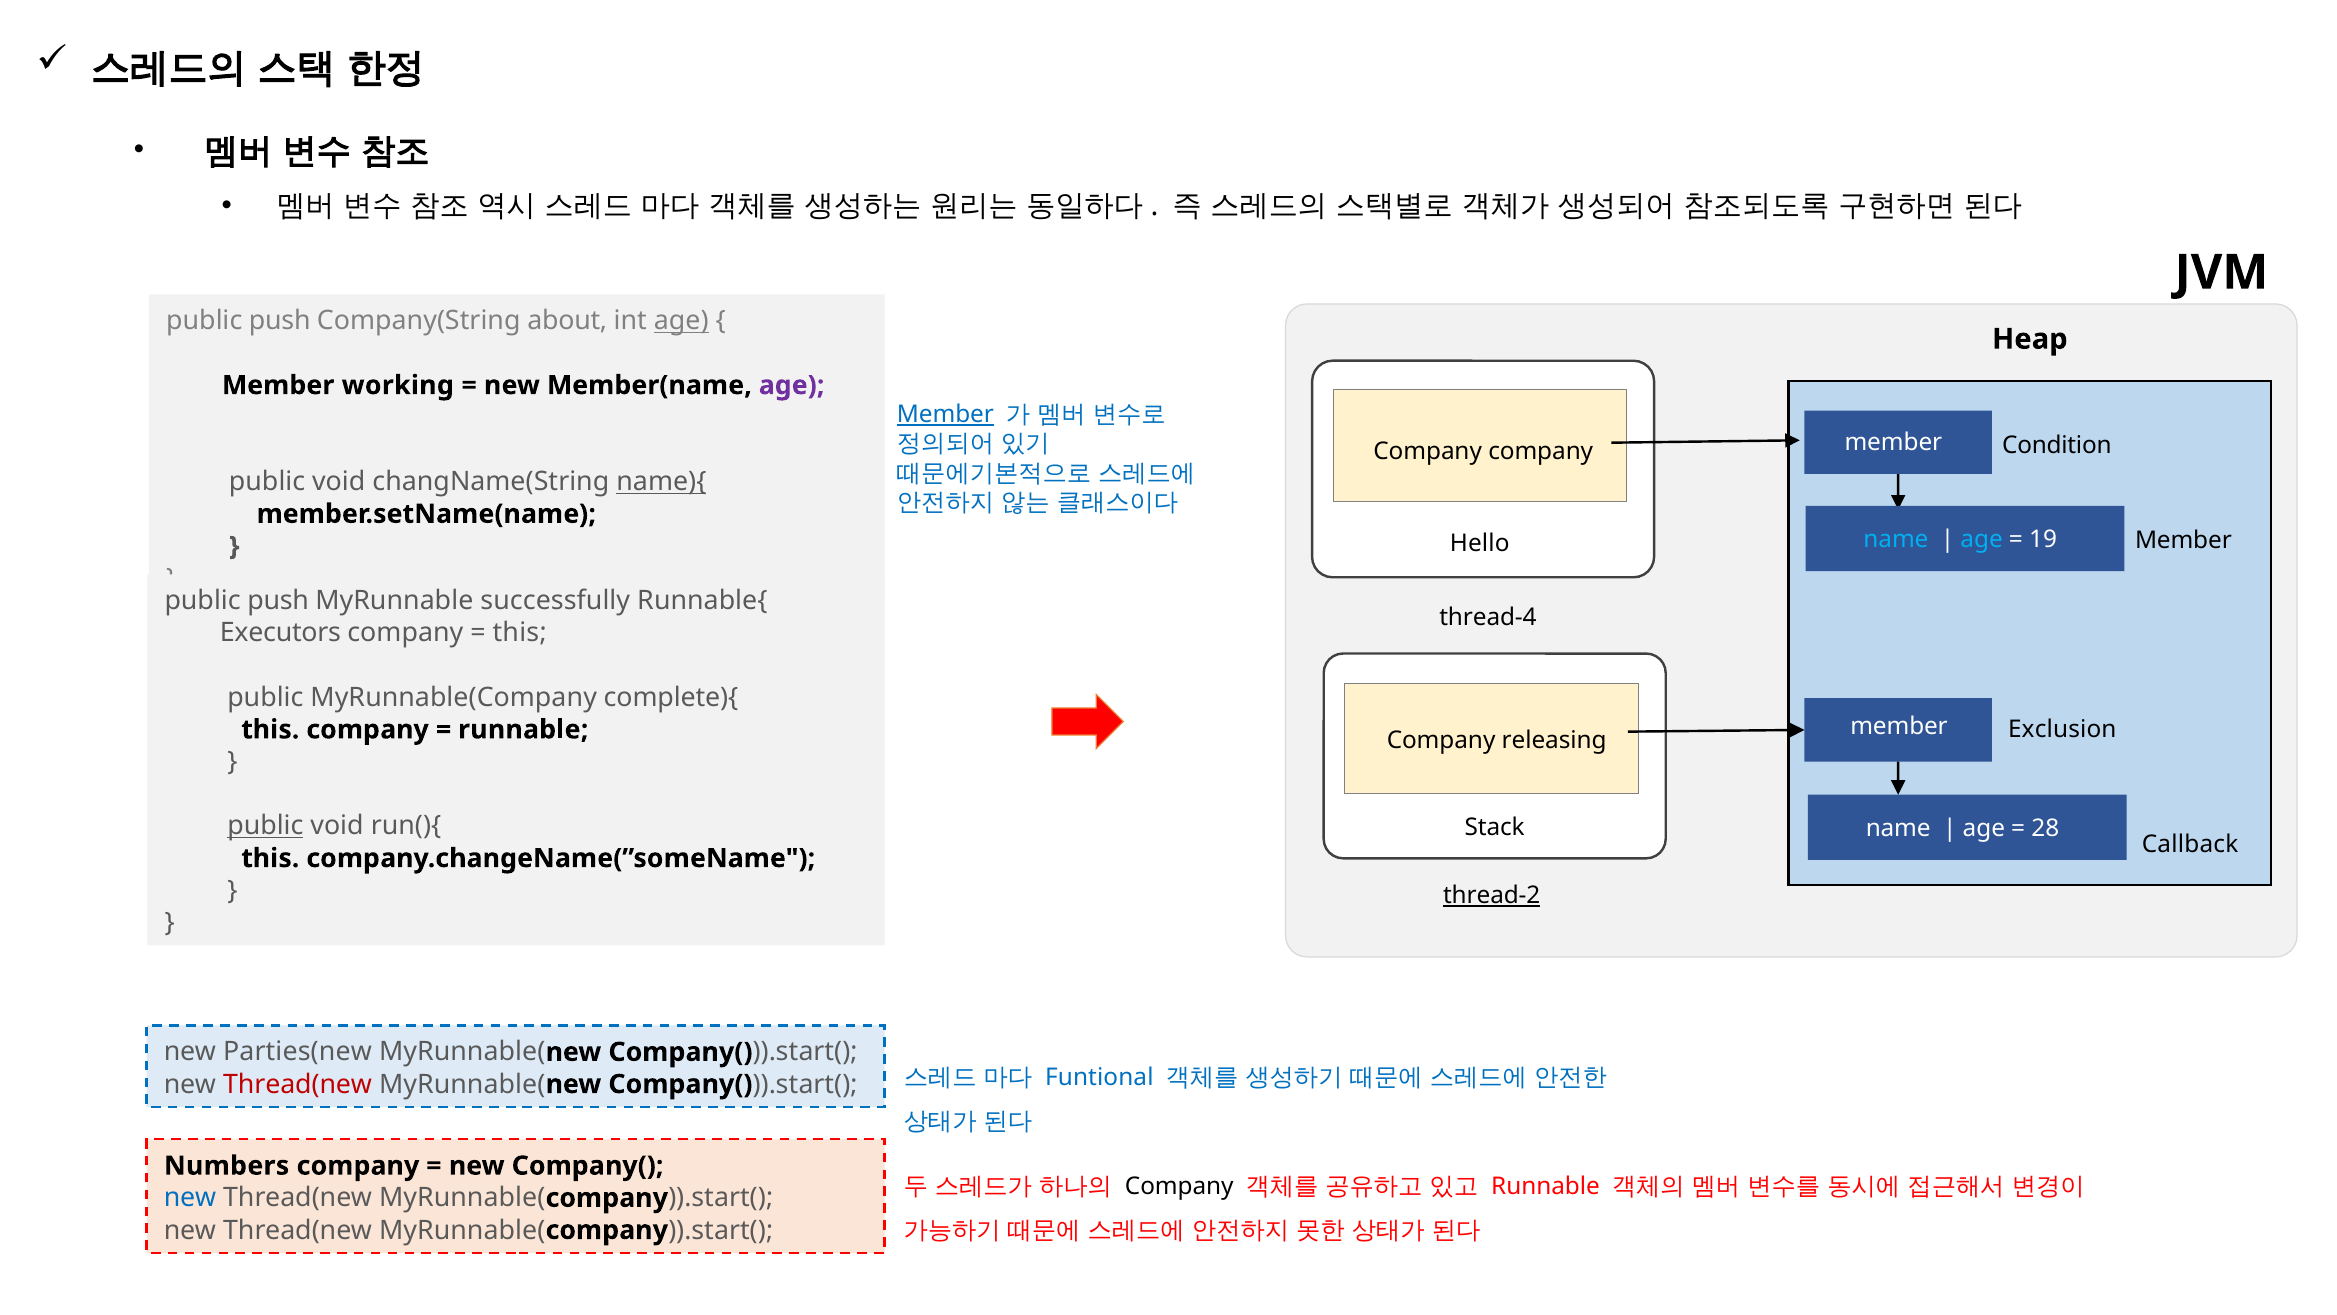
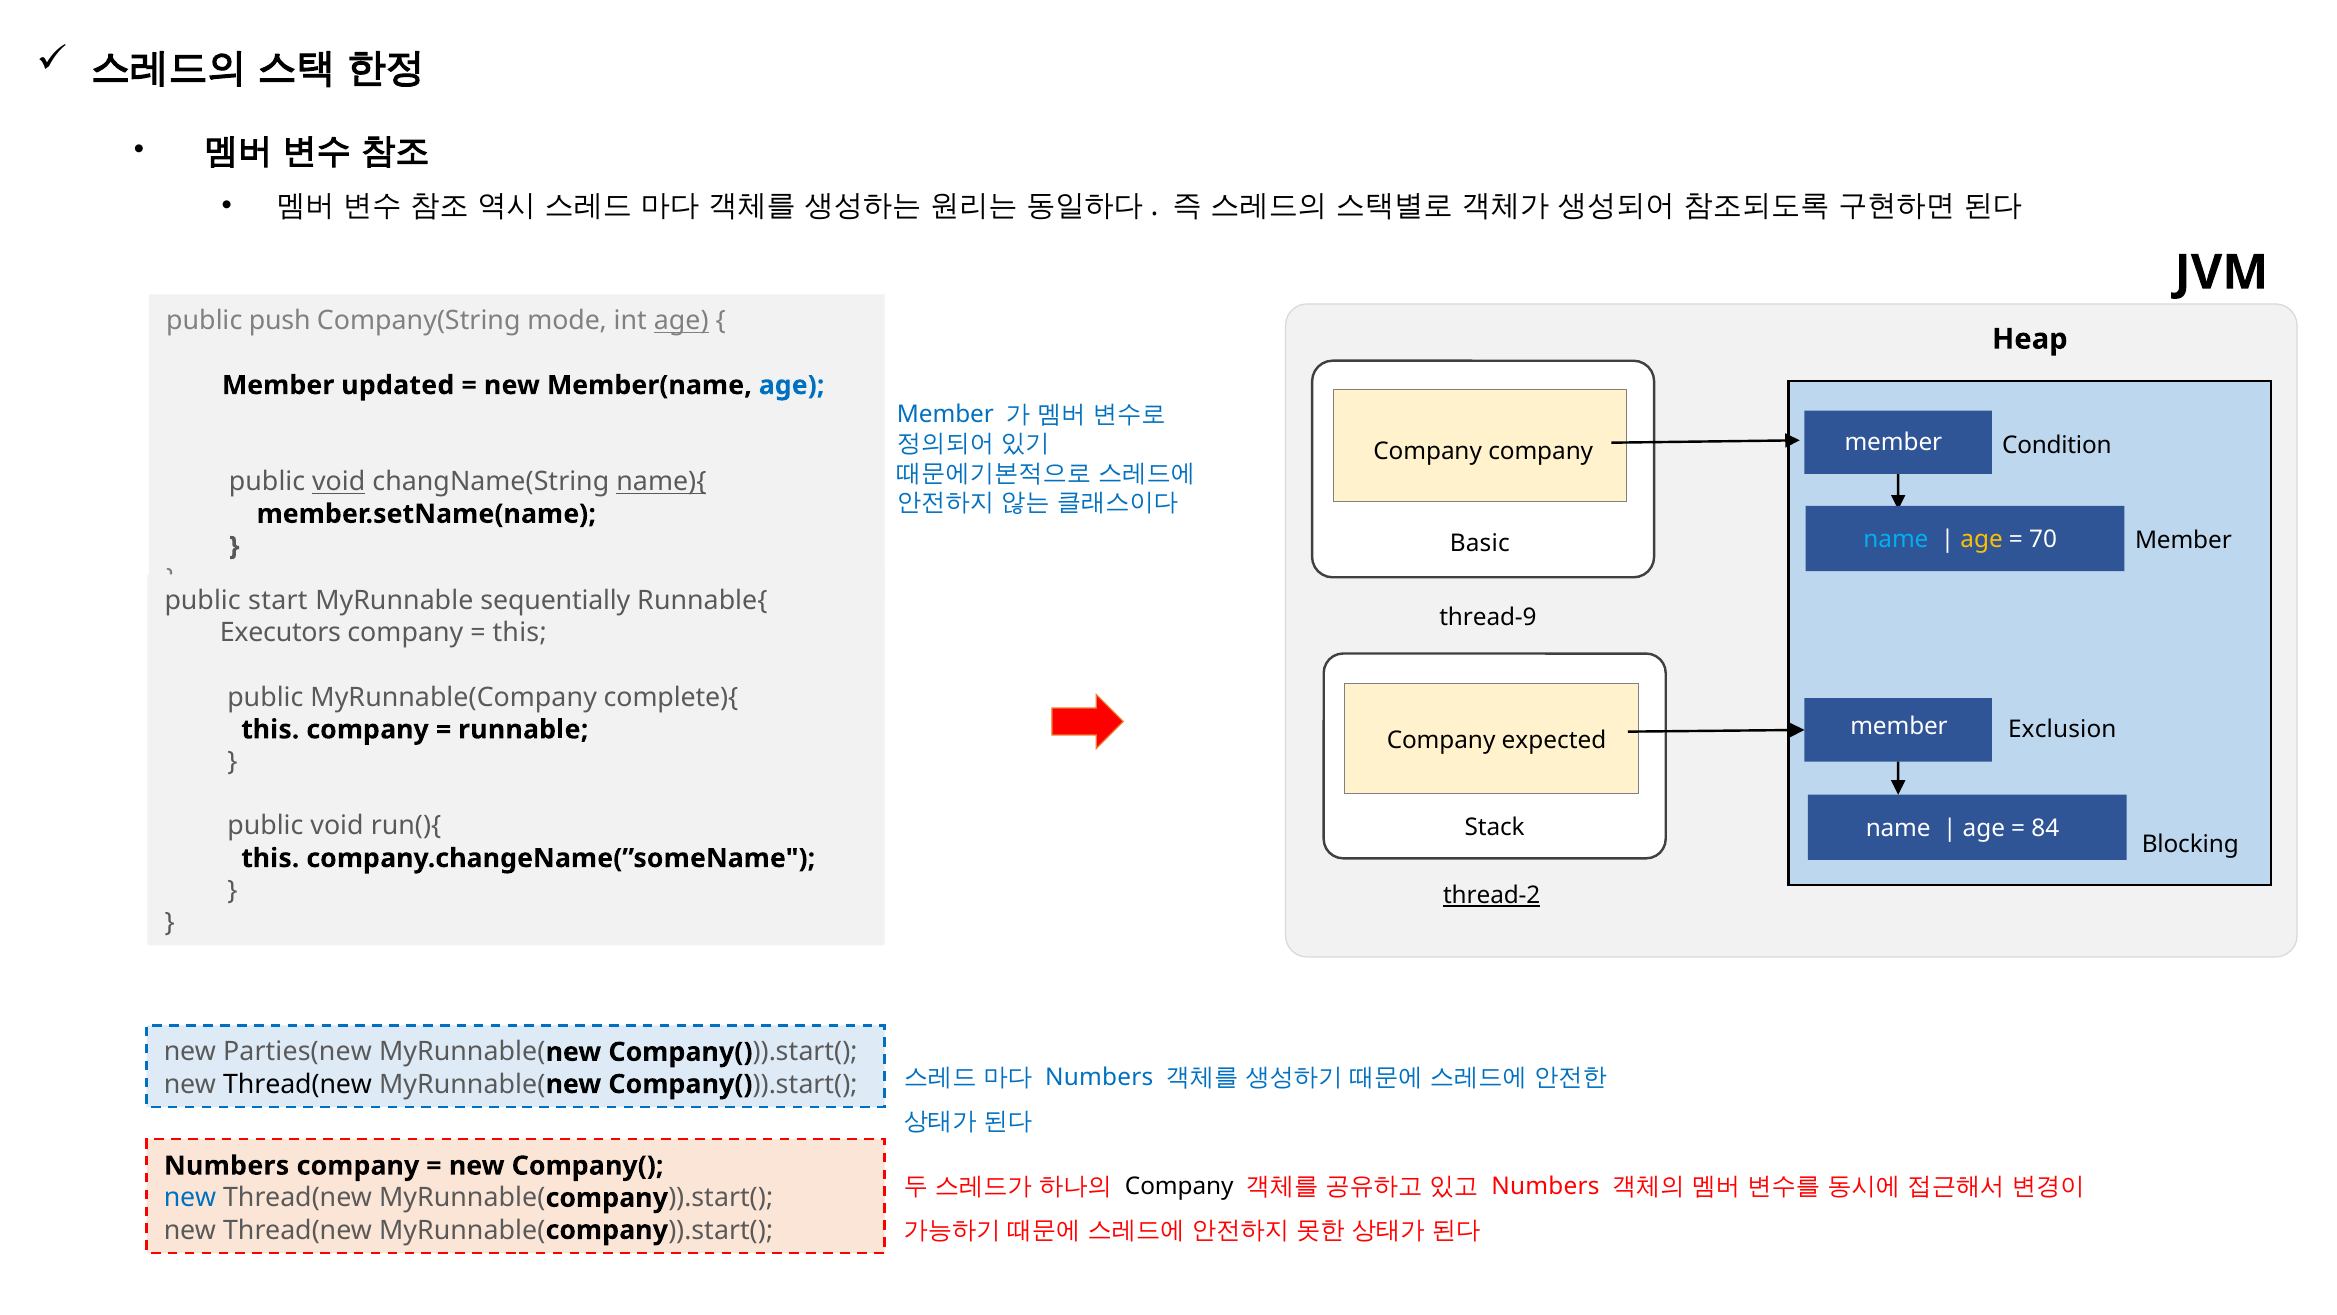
about: about -> mode
working: working -> updated
age at (792, 385) colour: purple -> blue
Member at (945, 414) underline: present -> none
void at (339, 482) underline: none -> present
age at (1982, 539) colour: light blue -> yellow
19: 19 -> 70
Hello: Hello -> Basic
push at (278, 601): push -> start
successfully: successfully -> sequentially
thread-4: thread-4 -> thread-9
releasing: releasing -> expected
public at (265, 826) underline: present -> none
28: 28 -> 84
Callback: Callback -> Blocking
Funtional at (1099, 1077): Funtional -> Numbers
Thread(new at (298, 1084) colour: red -> black
Runnable at (1546, 1186): Runnable -> Numbers
